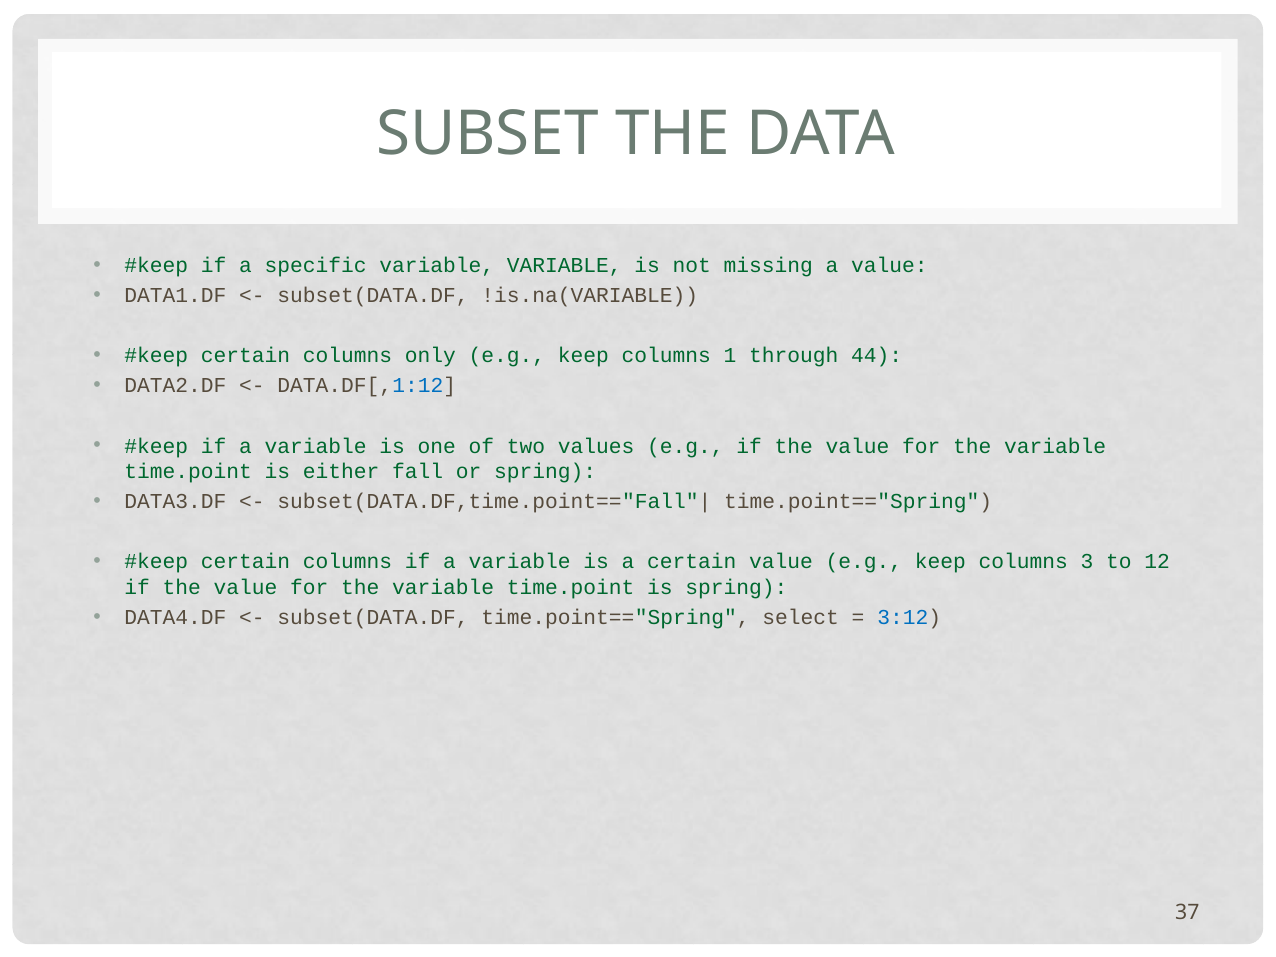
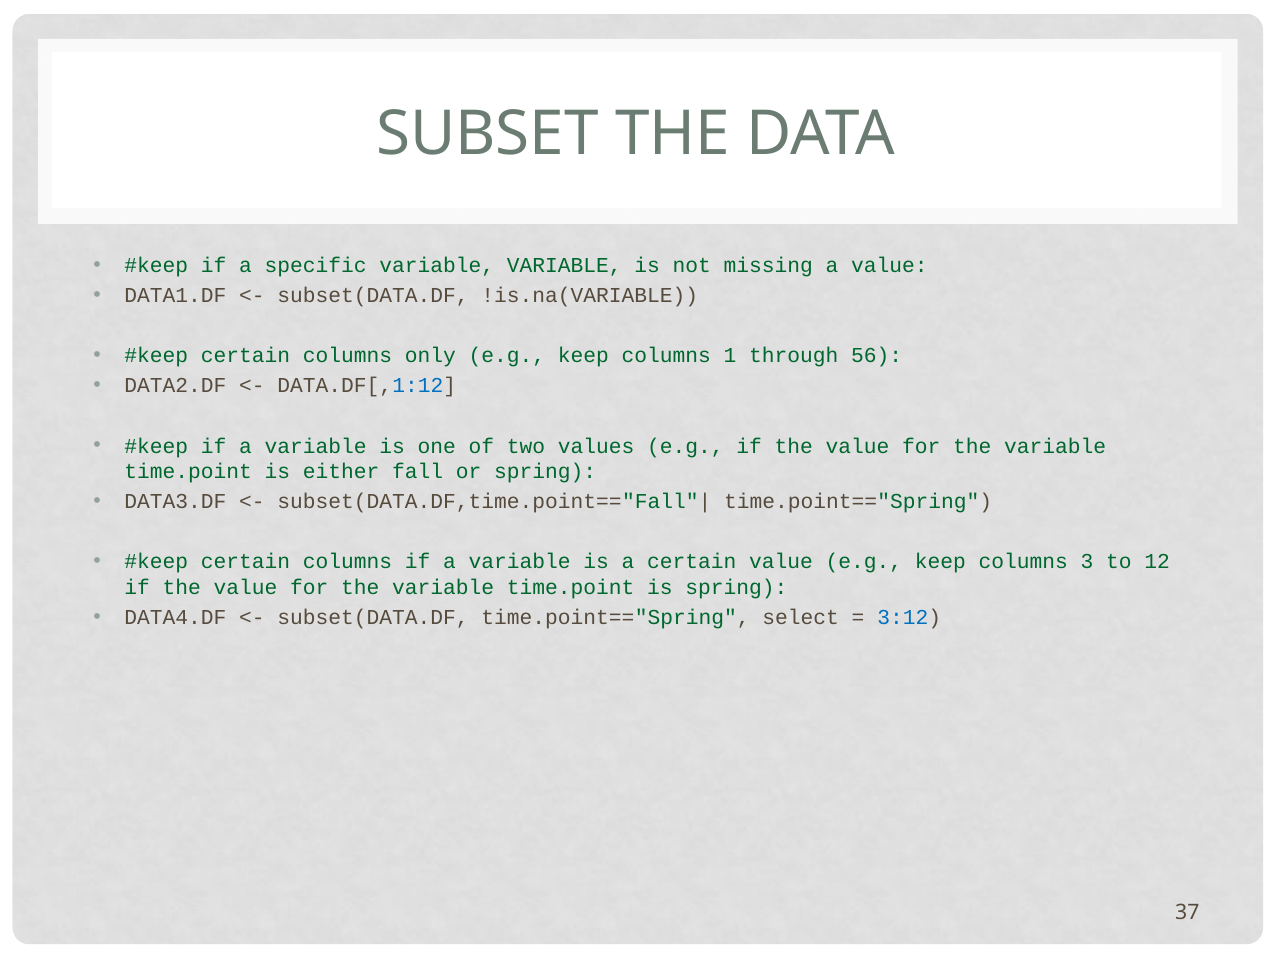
44: 44 -> 56
